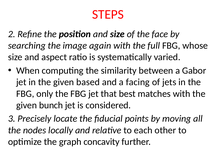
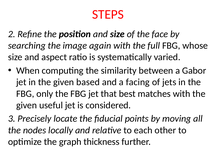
bunch: bunch -> useful
concavity: concavity -> thickness
